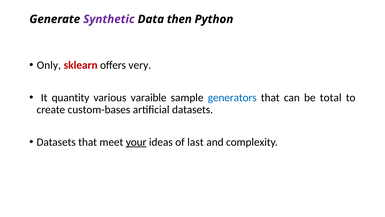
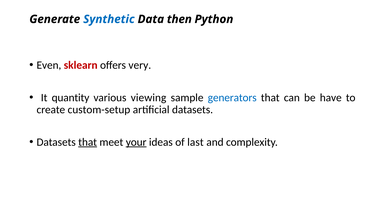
Synthetic colour: purple -> blue
Only: Only -> Even
varaible: varaible -> viewing
total: total -> have
custom-bases: custom-bases -> custom-setup
that at (88, 142) underline: none -> present
